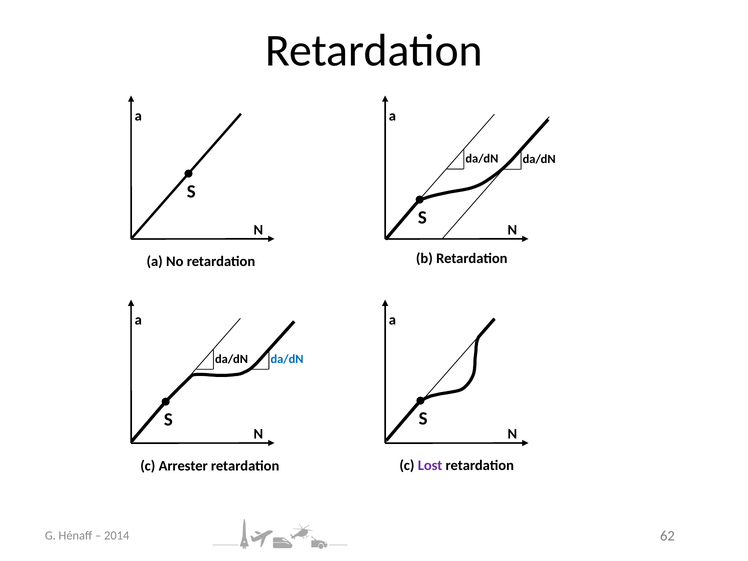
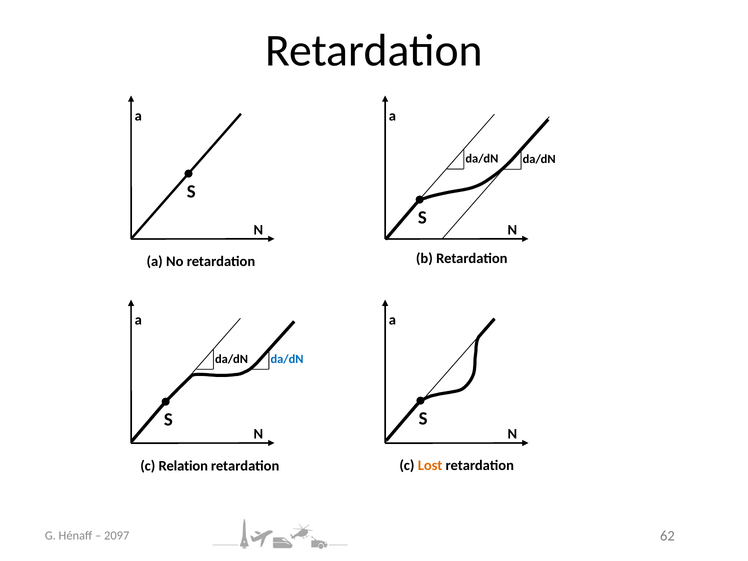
Lost colour: purple -> orange
Arrester: Arrester -> Relation
2014: 2014 -> 2097
